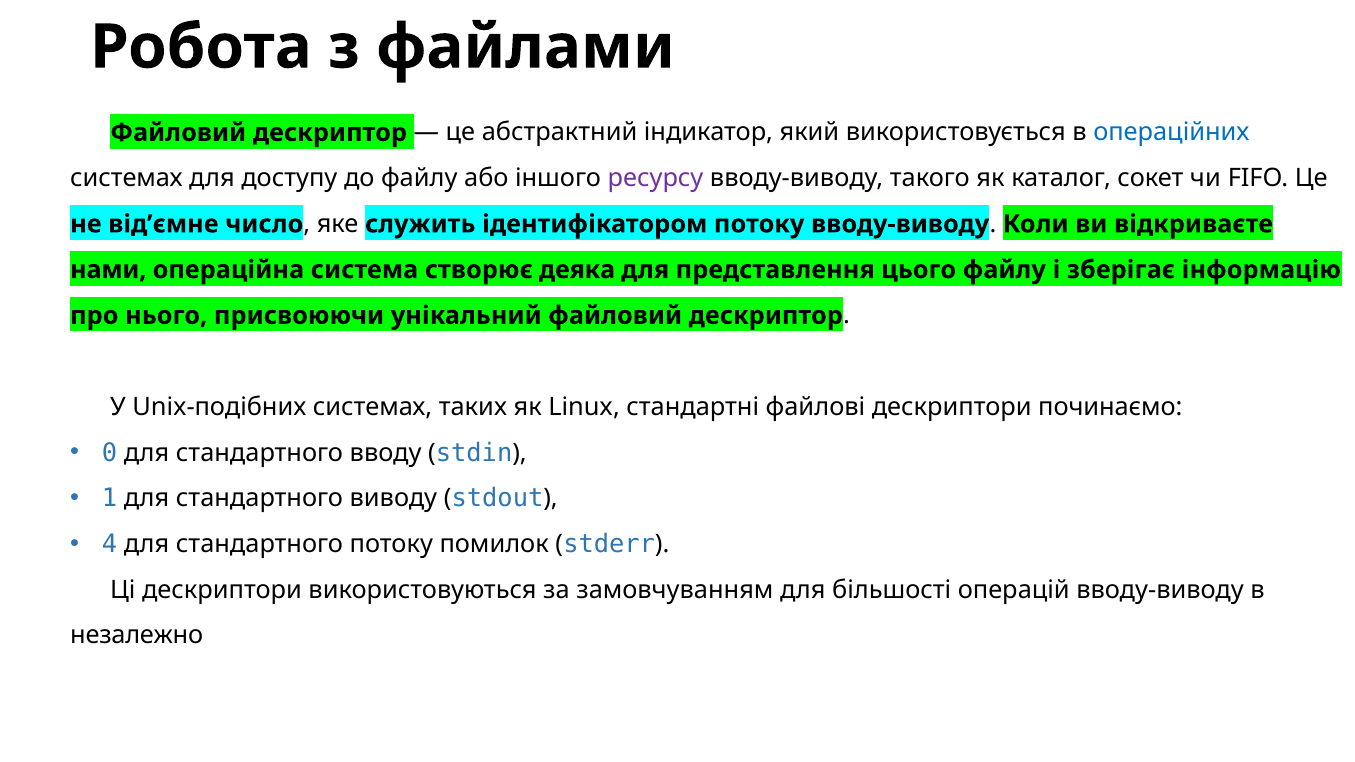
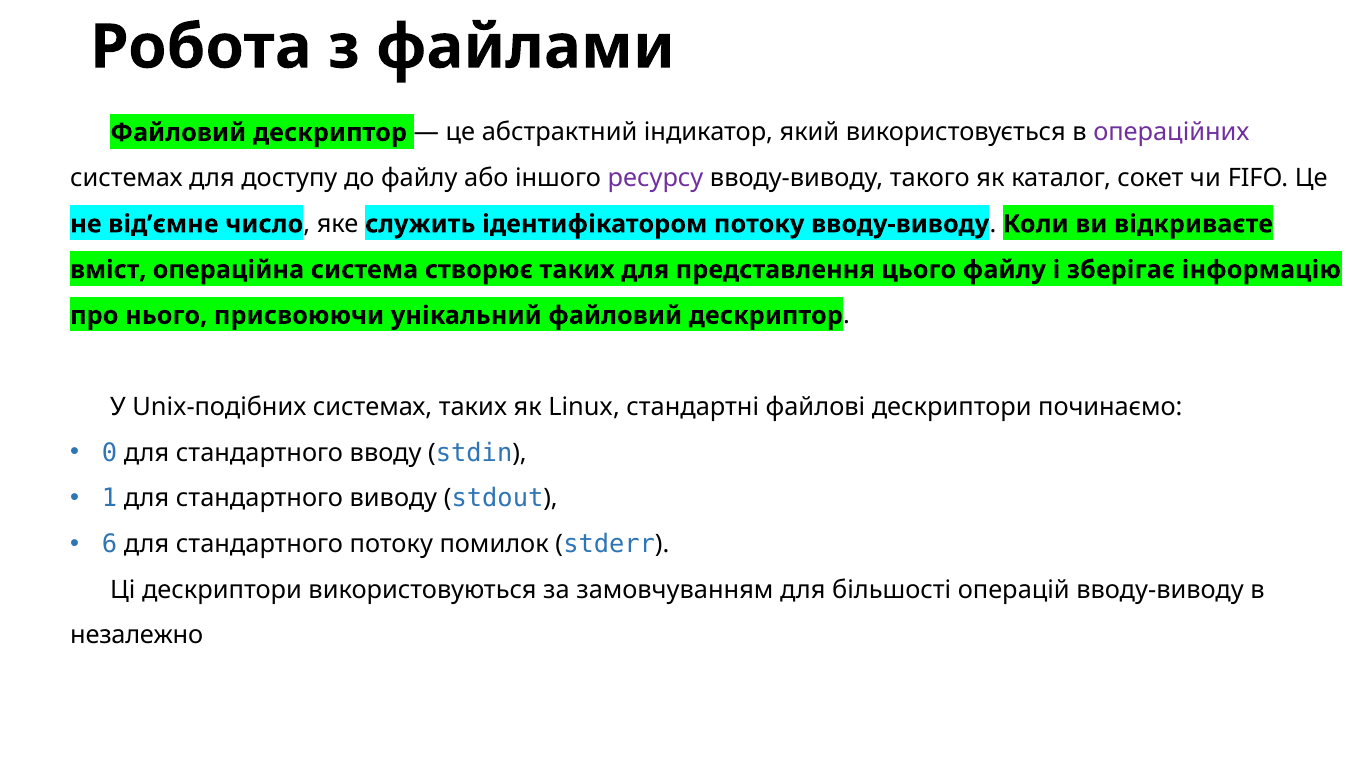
операційних colour: blue -> purple
нами: нами -> вміст
створює деяка: деяка -> таких
4: 4 -> 6
